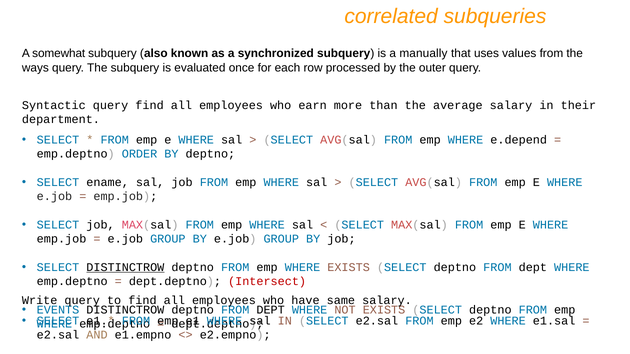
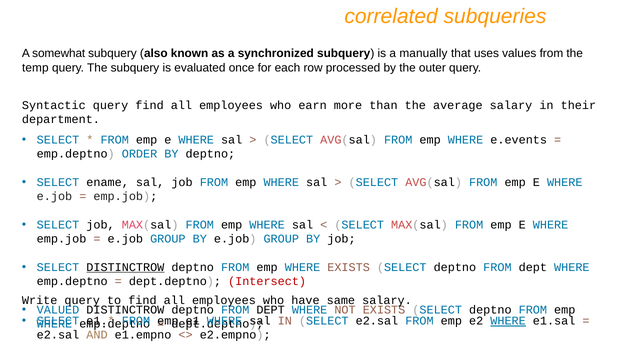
ways: ways -> temp
e.depend: e.depend -> e.events
EVENTS: EVENTS -> VALUED
WHERE at (508, 321) underline: none -> present
